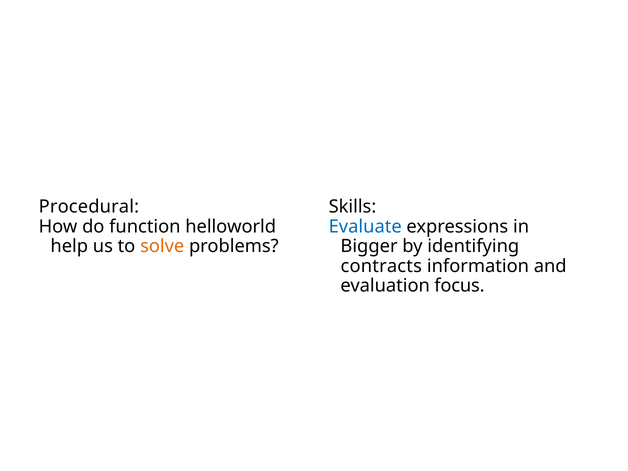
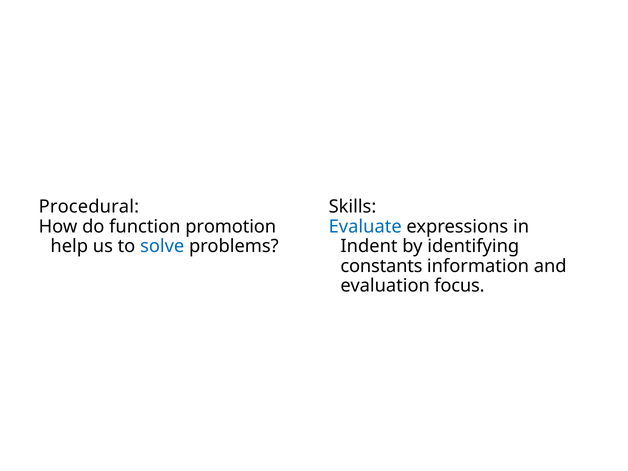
helloworld: helloworld -> promotion
solve colour: orange -> blue
Bigger: Bigger -> Indent
contracts: contracts -> constants
